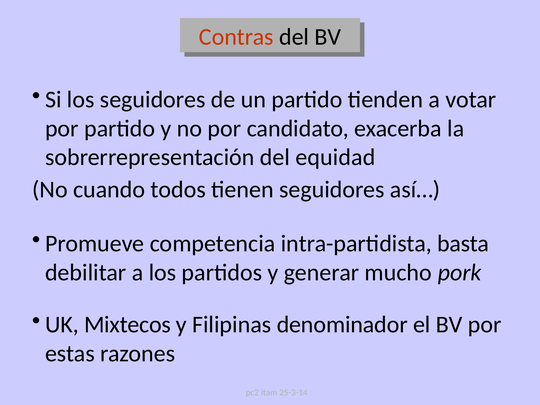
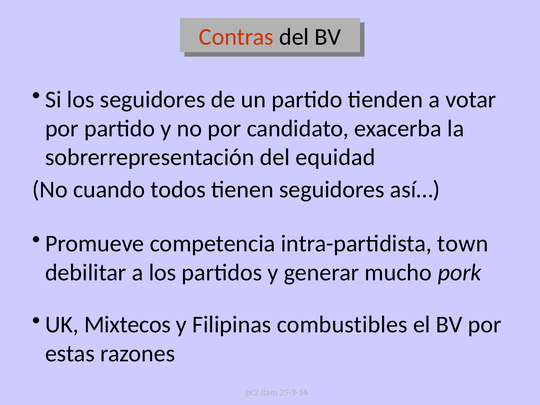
basta: basta -> town
denominador: denominador -> combustibles
